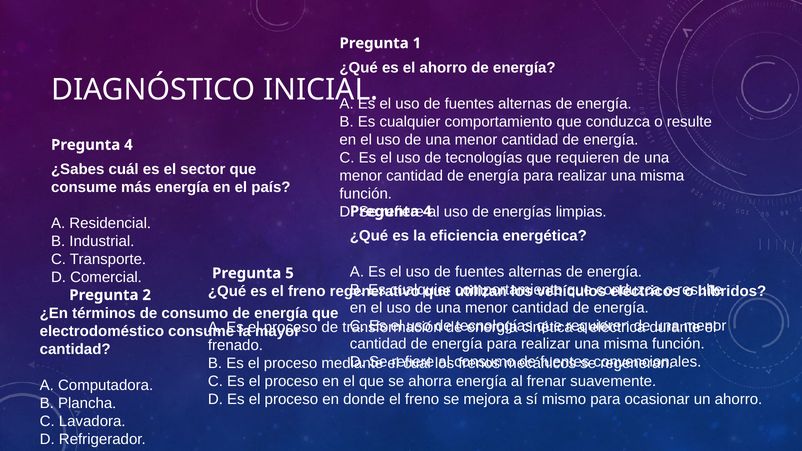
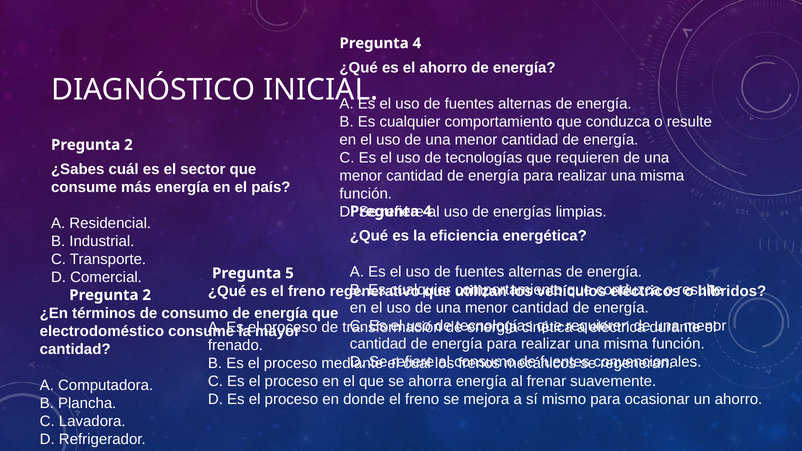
1 at (417, 43): 1 -> 4
4 at (128, 145): 4 -> 2
